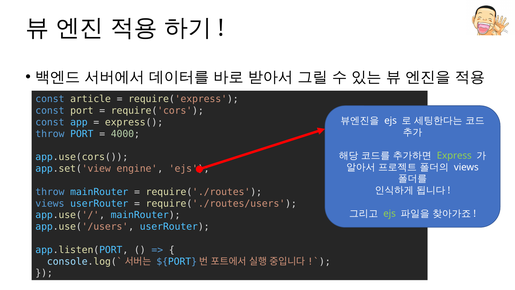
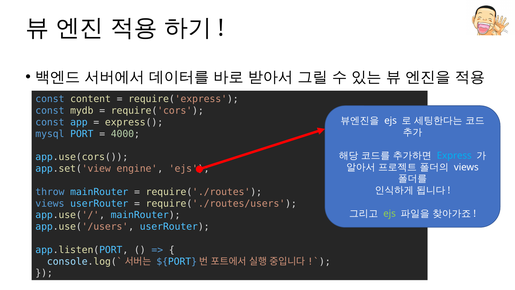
article: article -> content
const port: port -> mydb
throw at (50, 134): throw -> mysql
Express colour: light green -> light blue
